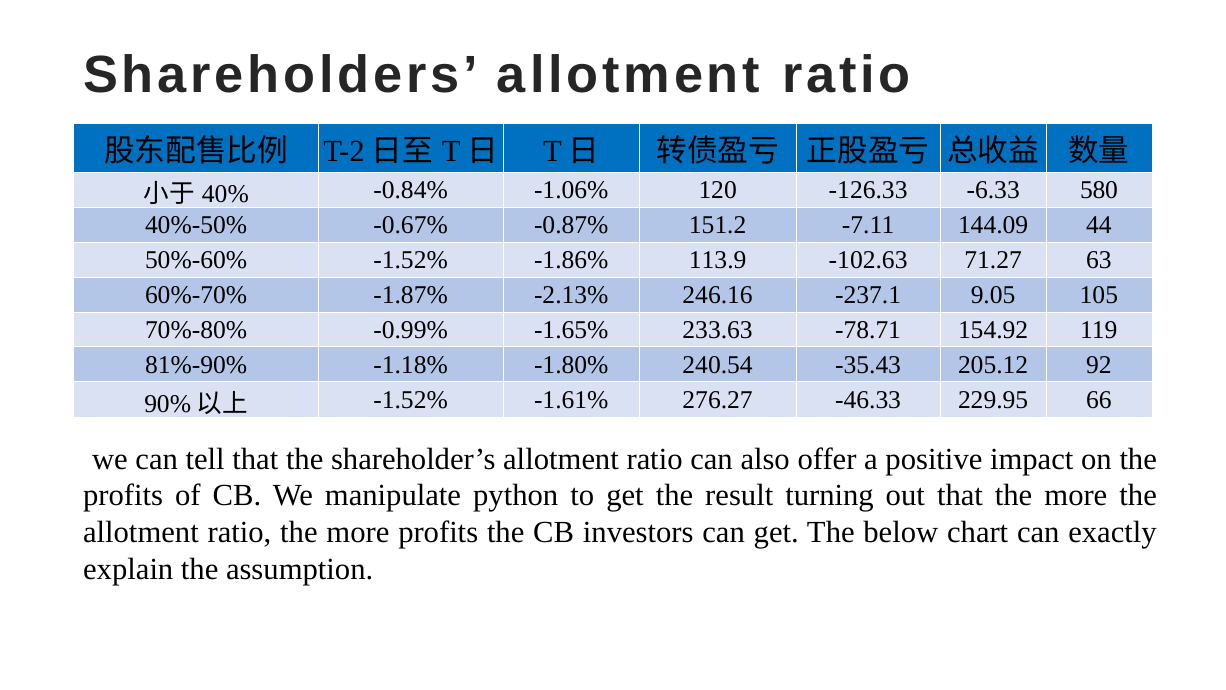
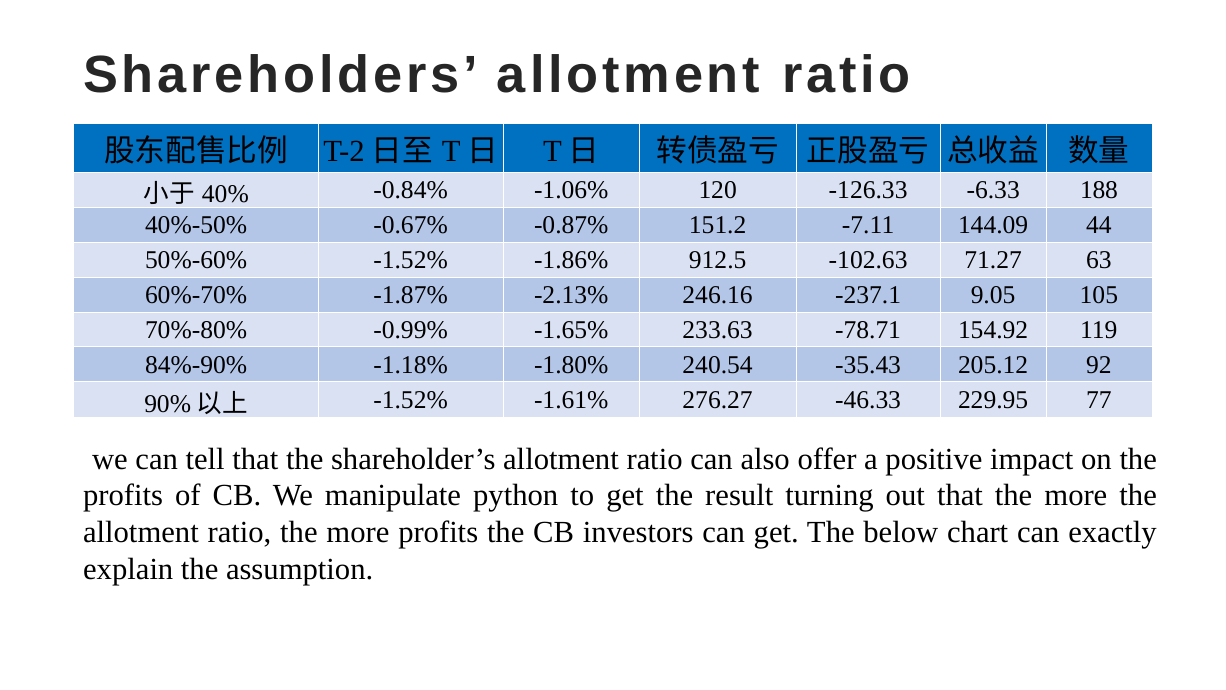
580: 580 -> 188
113.9: 113.9 -> 912.5
81%-90%: 81%-90% -> 84%-90%
66: 66 -> 77
